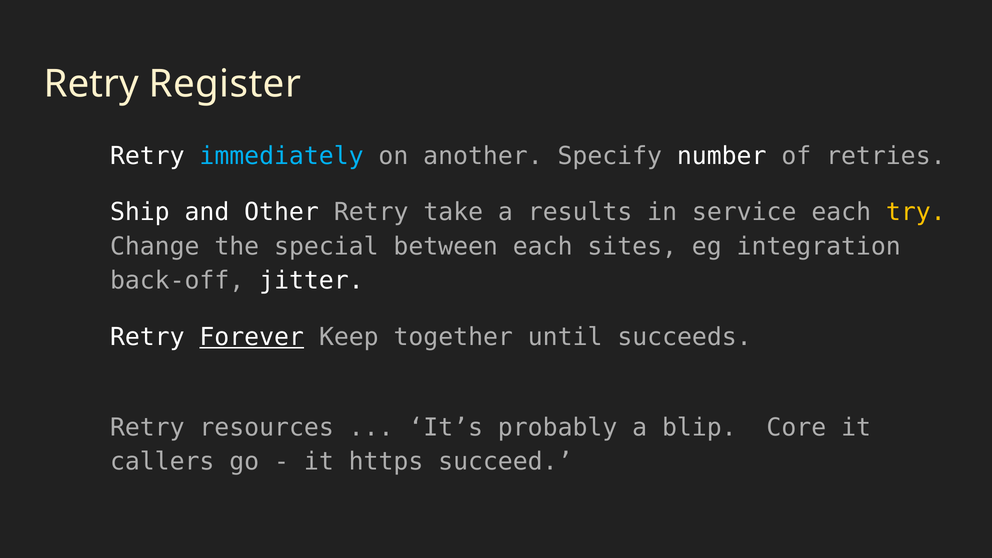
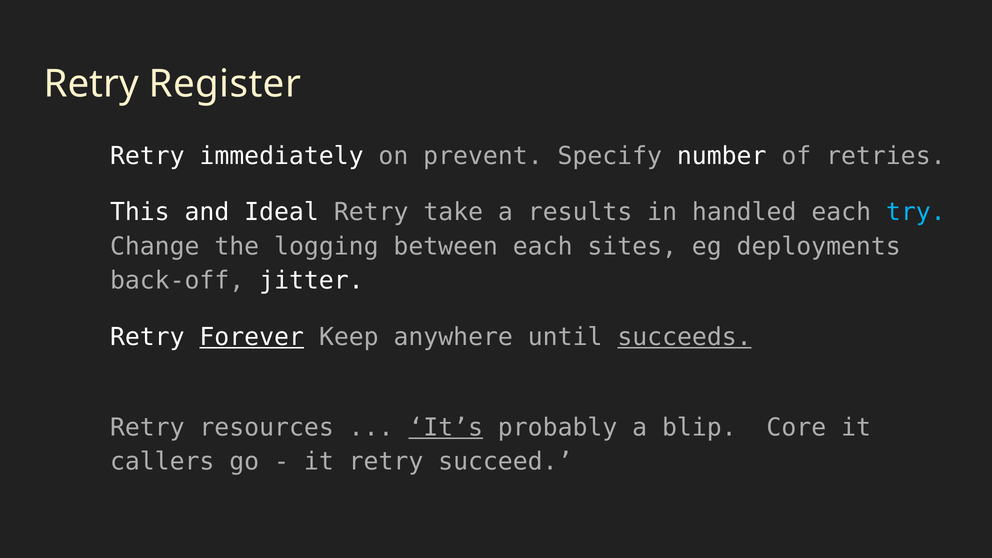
immediately colour: light blue -> white
another: another -> prevent
Ship: Ship -> This
Other: Other -> Ideal
service: service -> handled
try colour: yellow -> light blue
special: special -> logging
integration: integration -> deployments
together: together -> anywhere
succeeds underline: none -> present
It’s underline: none -> present
it https: https -> retry
